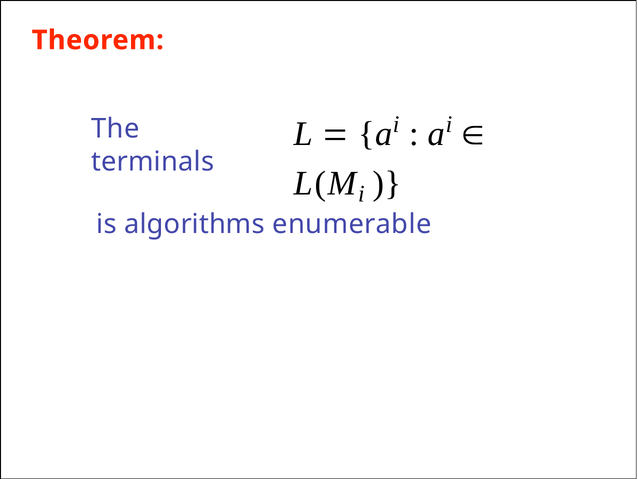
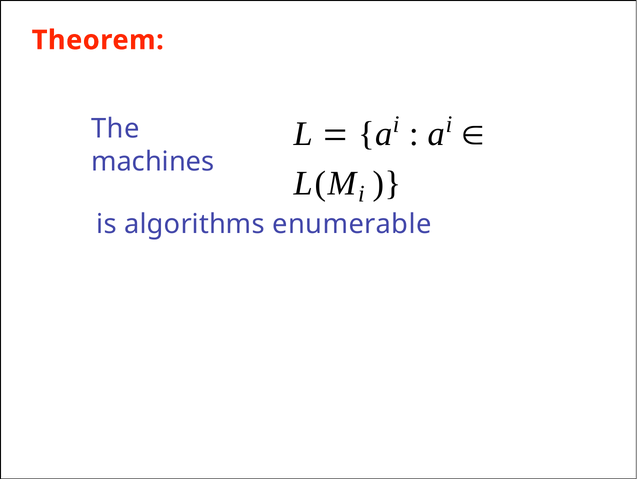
terminals: terminals -> machines
